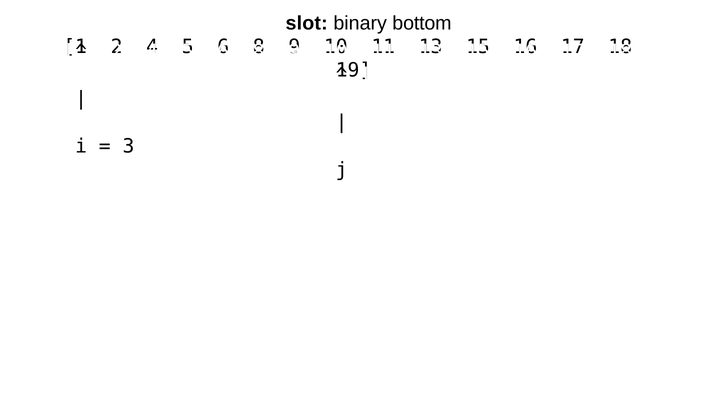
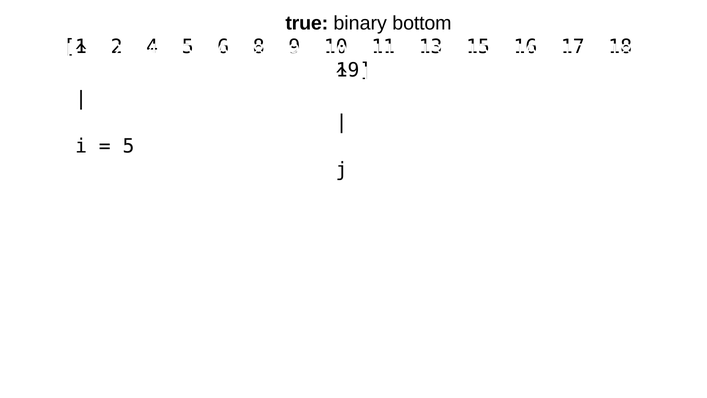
slot: slot -> true
3 at (128, 146): 3 -> 5
